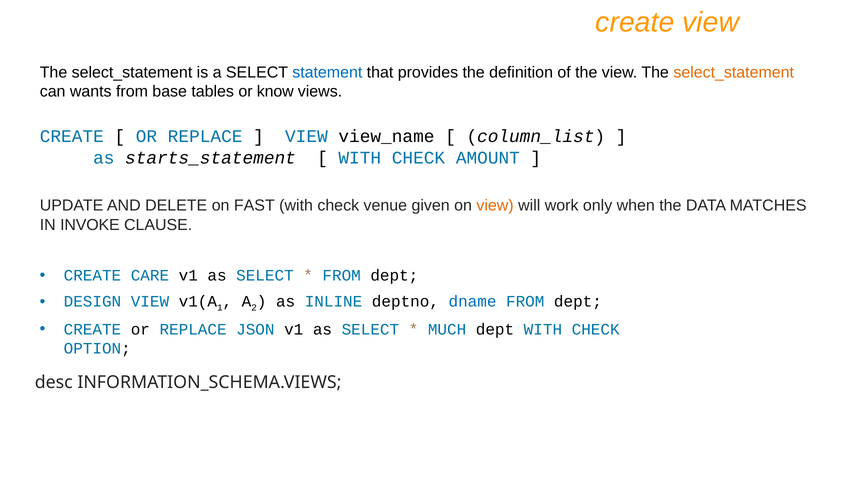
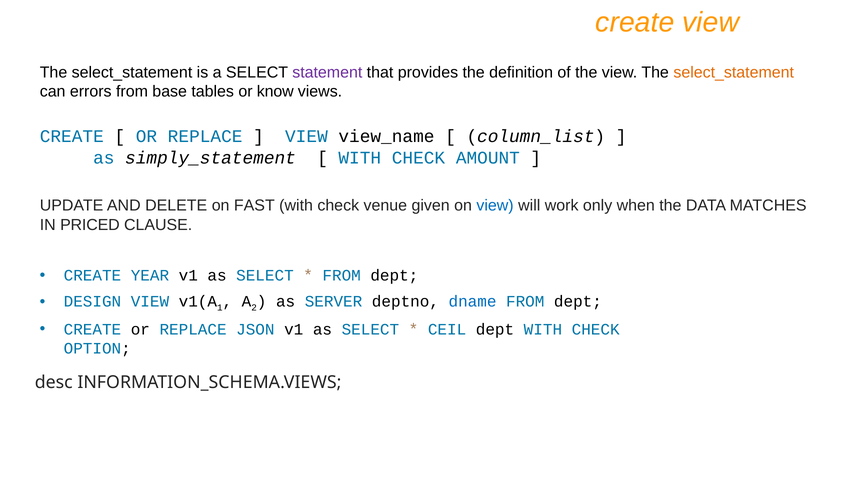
statement colour: blue -> purple
wants: wants -> errors
starts_statement: starts_statement -> simply_statement
view at (495, 206) colour: orange -> blue
INVOKE: INVOKE -> PRICED
CARE: CARE -> YEAR
INLINE: INLINE -> SERVER
MUCH: MUCH -> CEIL
